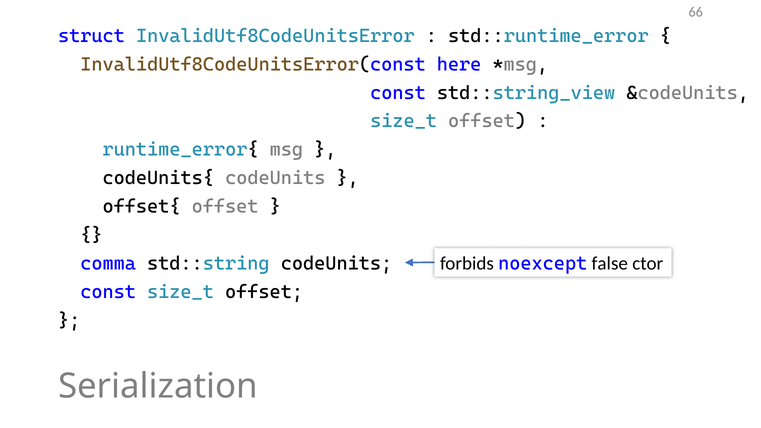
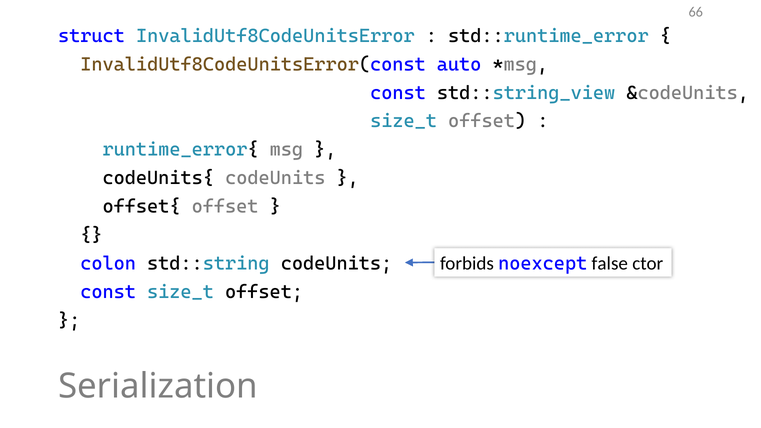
here: here -> auto
comma: comma -> colon
